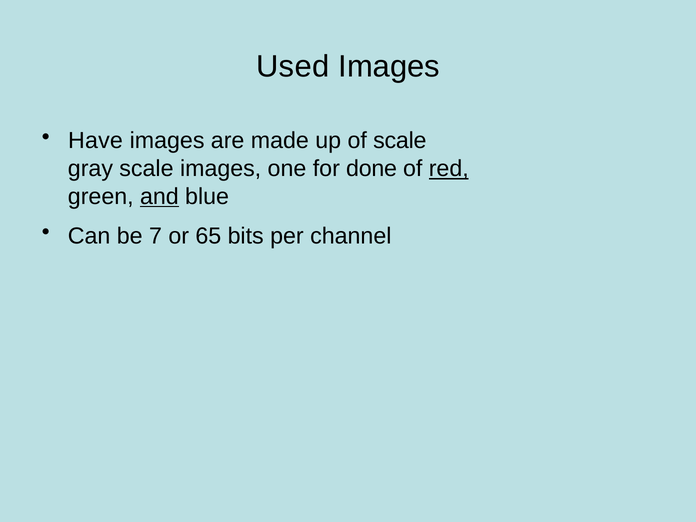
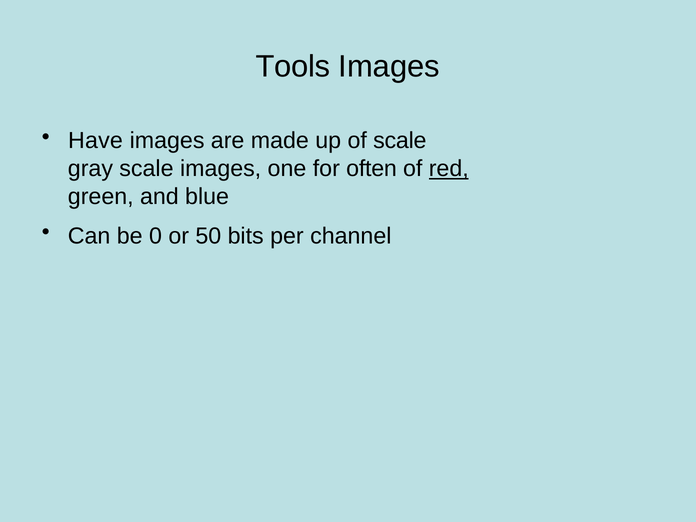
Used: Used -> Tools
done: done -> often
and underline: present -> none
7: 7 -> 0
65: 65 -> 50
